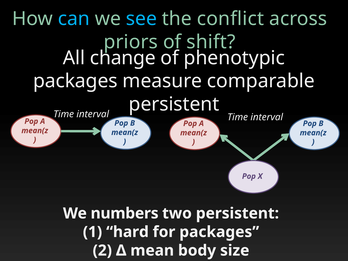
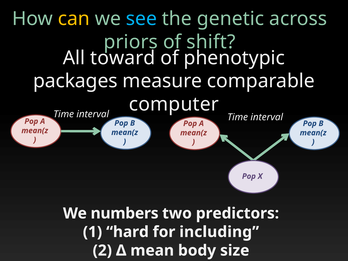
can colour: light blue -> yellow
conflict: conflict -> genetic
change: change -> toward
persistent at (174, 104): persistent -> computer
two persistent: persistent -> predictors
for packages: packages -> including
